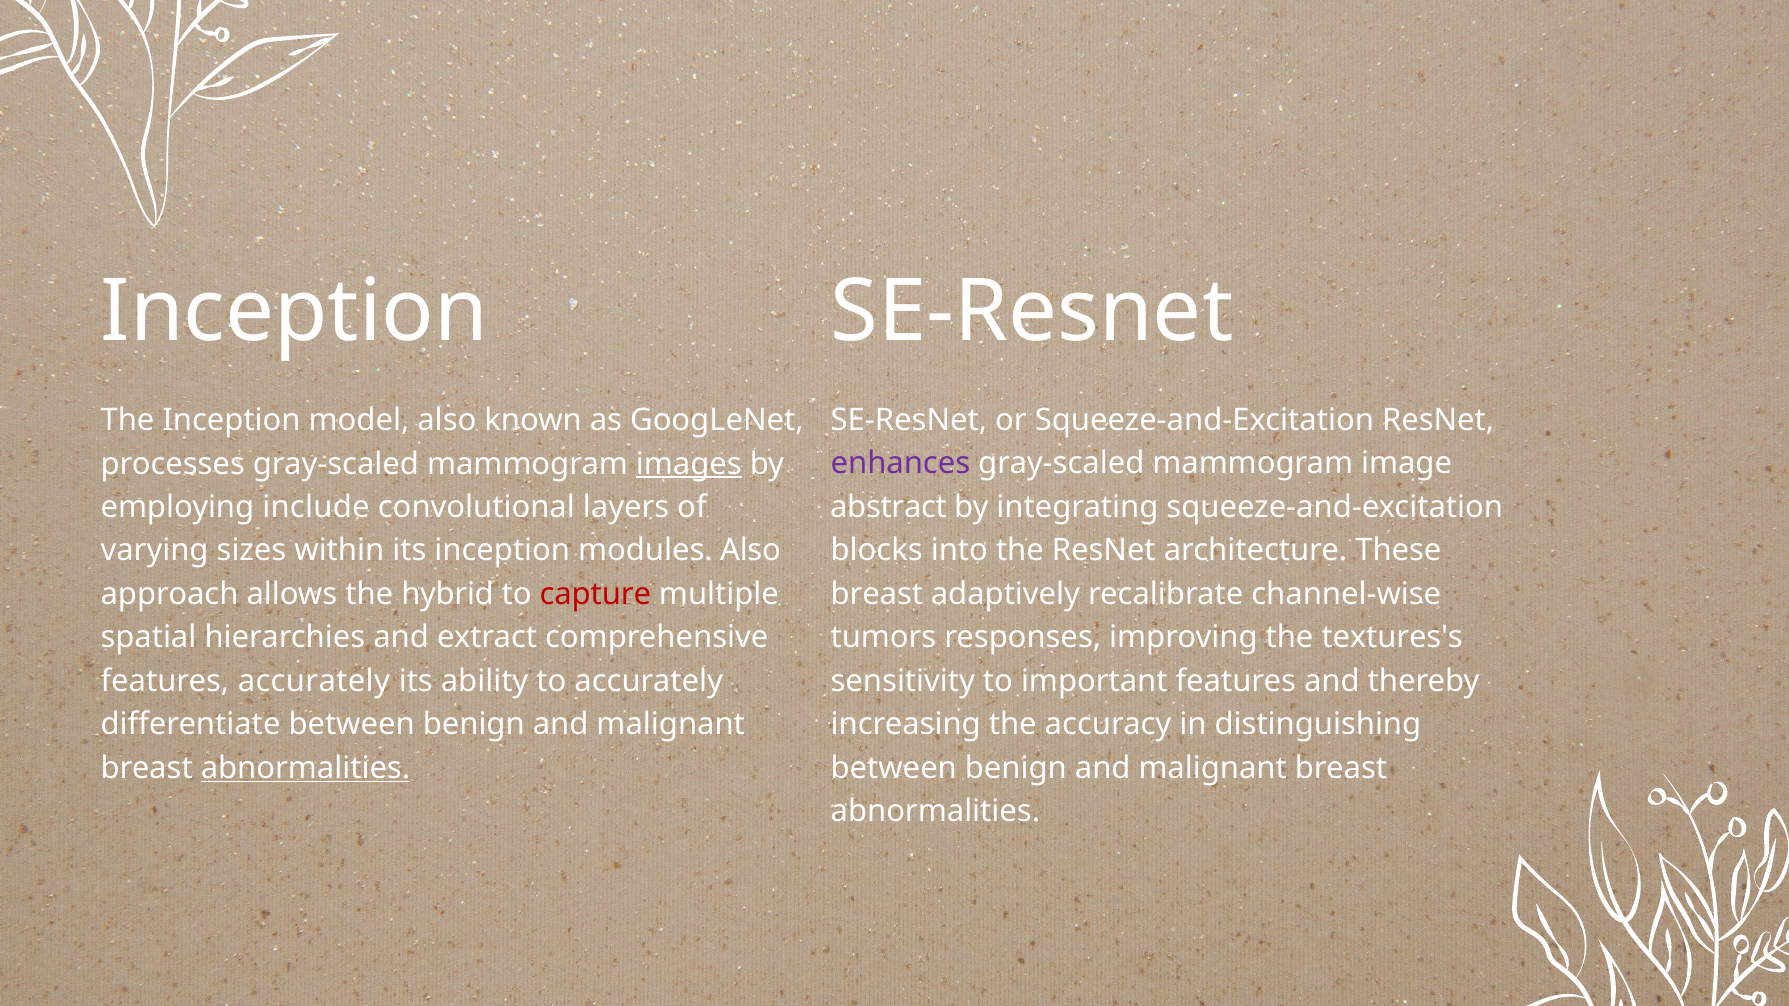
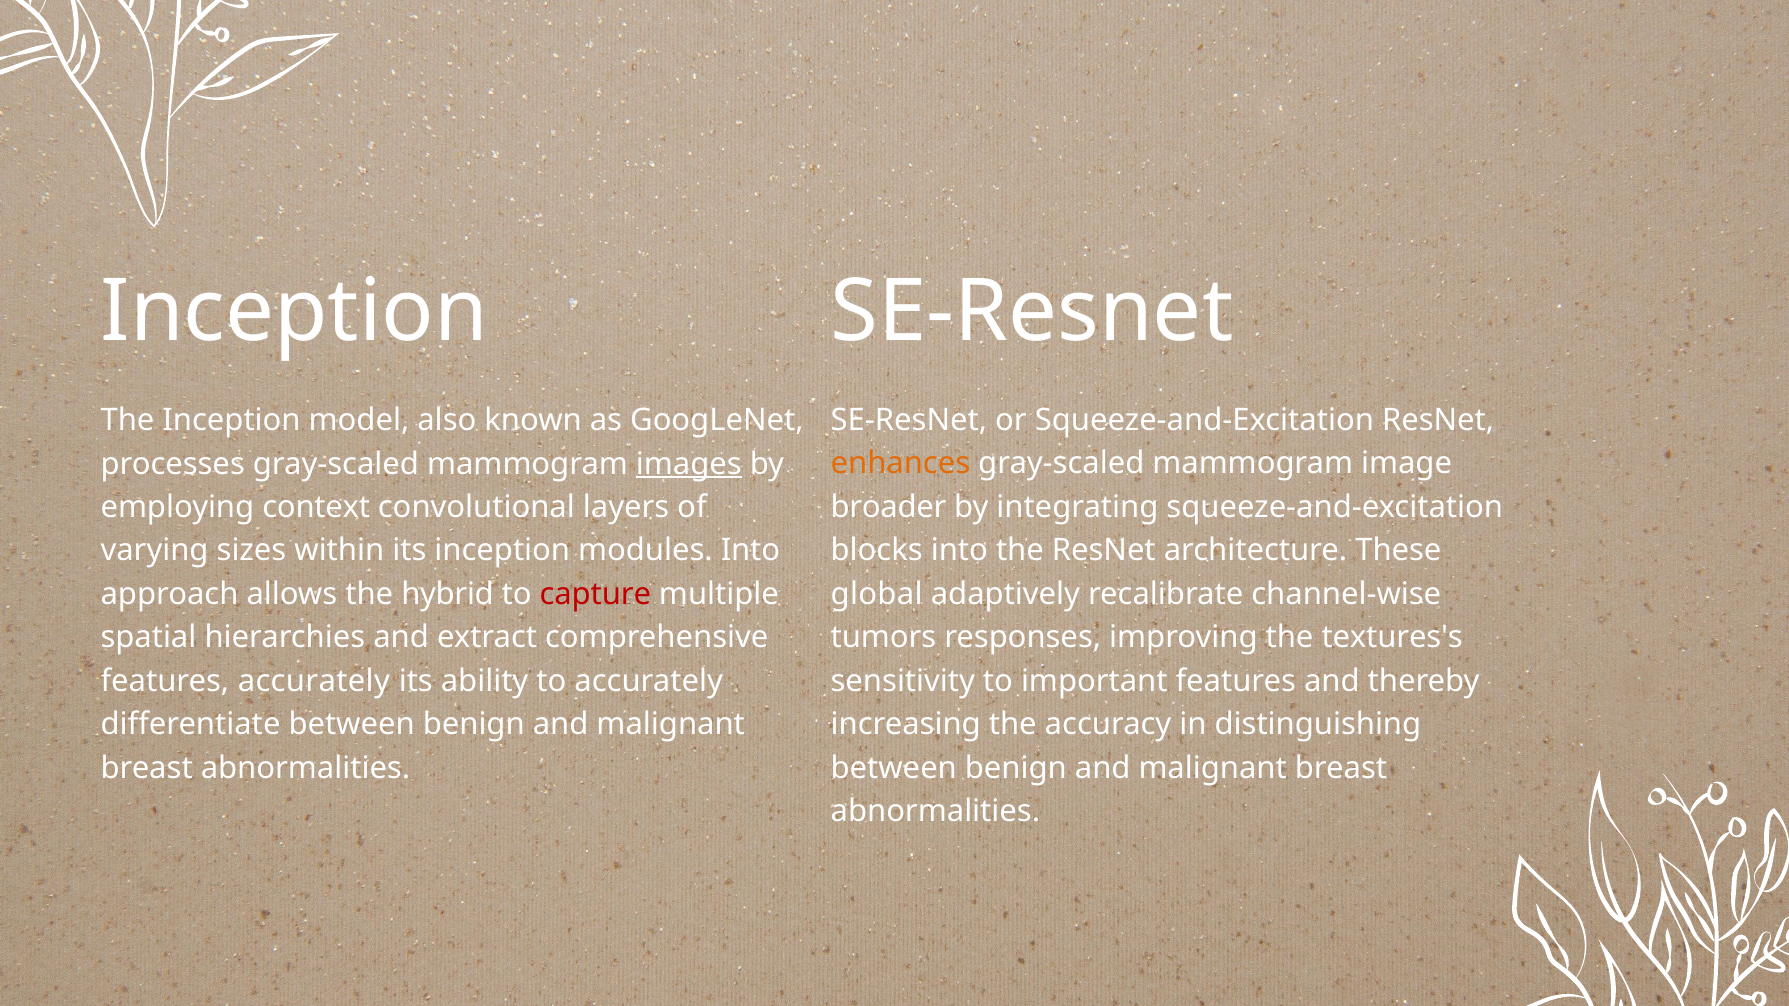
enhances colour: purple -> orange
include: include -> context
abstract: abstract -> broader
modules Also: Also -> Into
breast at (877, 594): breast -> global
abnormalities at (305, 768) underline: present -> none
